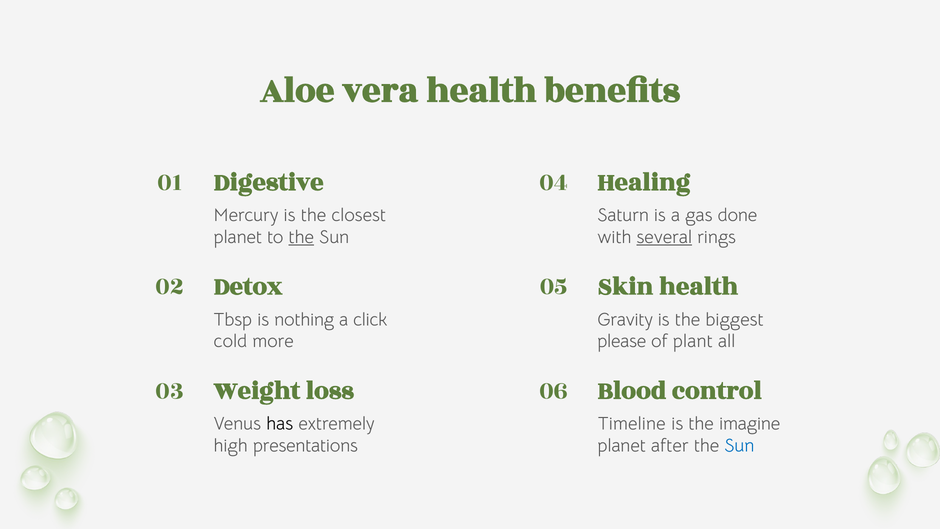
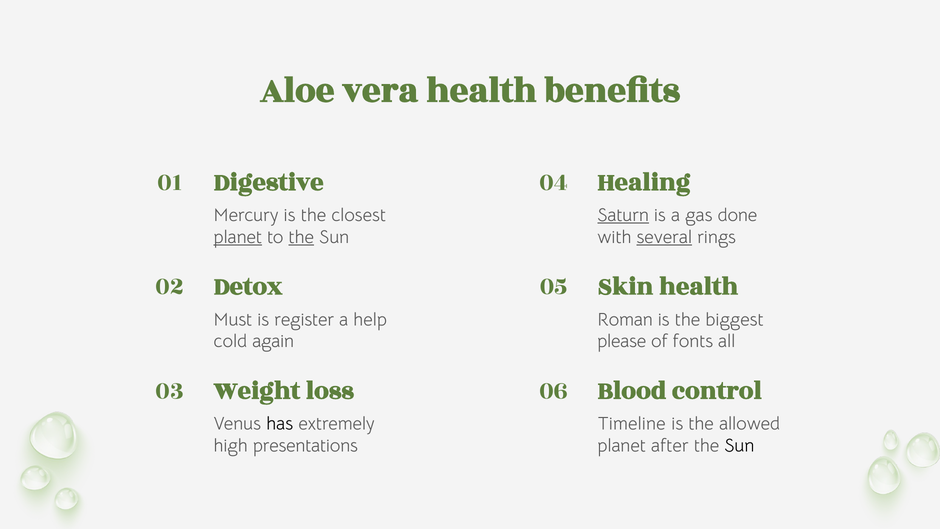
Saturn underline: none -> present
planet at (238, 237) underline: none -> present
Tbsp: Tbsp -> Must
nothing: nothing -> register
click: click -> help
Gravity: Gravity -> Roman
more: more -> again
plant: plant -> fonts
imagine: imagine -> allowed
Sun at (739, 446) colour: blue -> black
